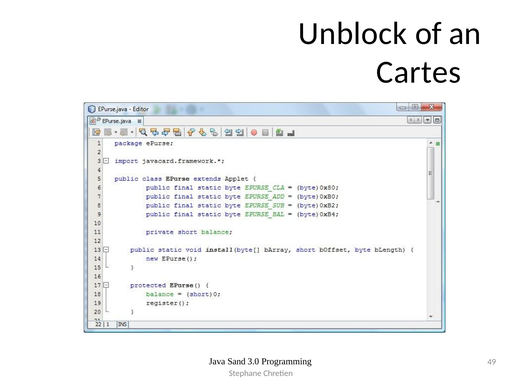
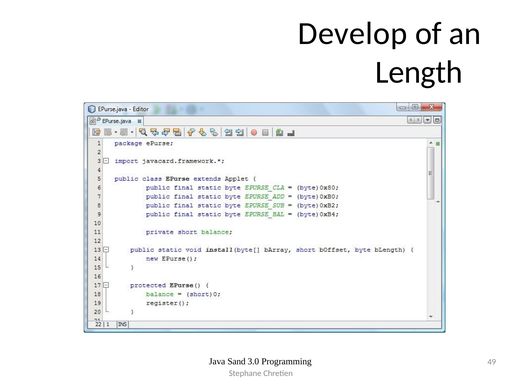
Unblock: Unblock -> Develop
Cartes: Cartes -> Length
